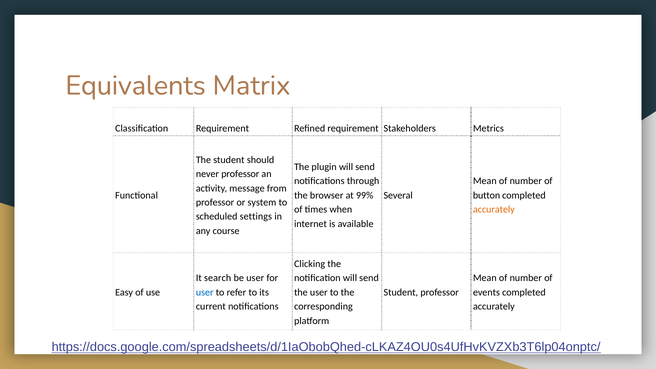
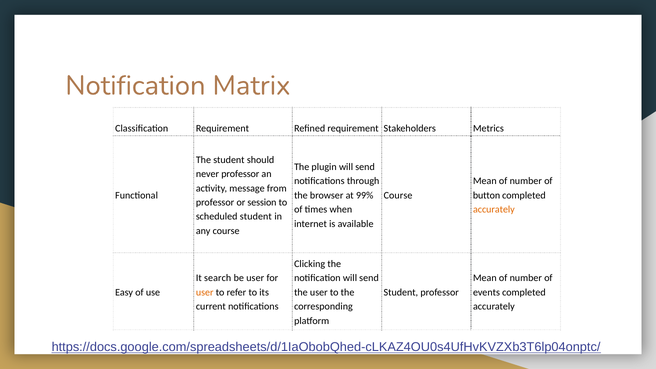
Equivalents at (136, 86): Equivalents -> Notification
Several at (398, 195): Several -> Course
system: system -> session
scheduled settings: settings -> student
user at (205, 292) colour: blue -> orange
